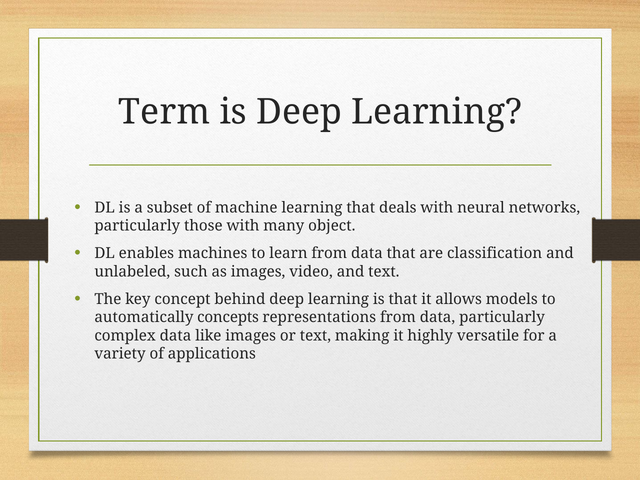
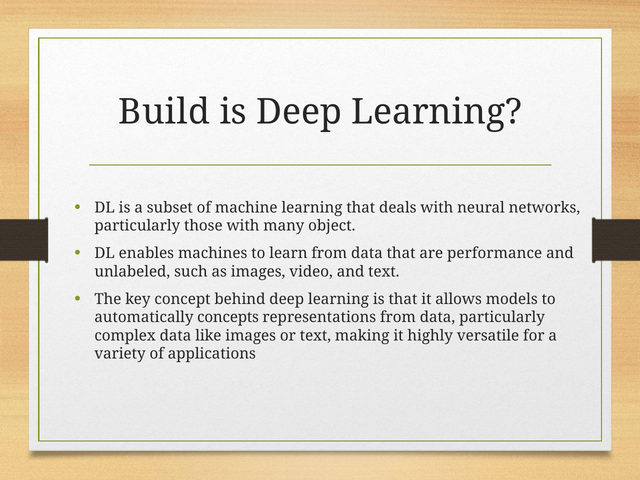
Term: Term -> Build
classification: classification -> performance
